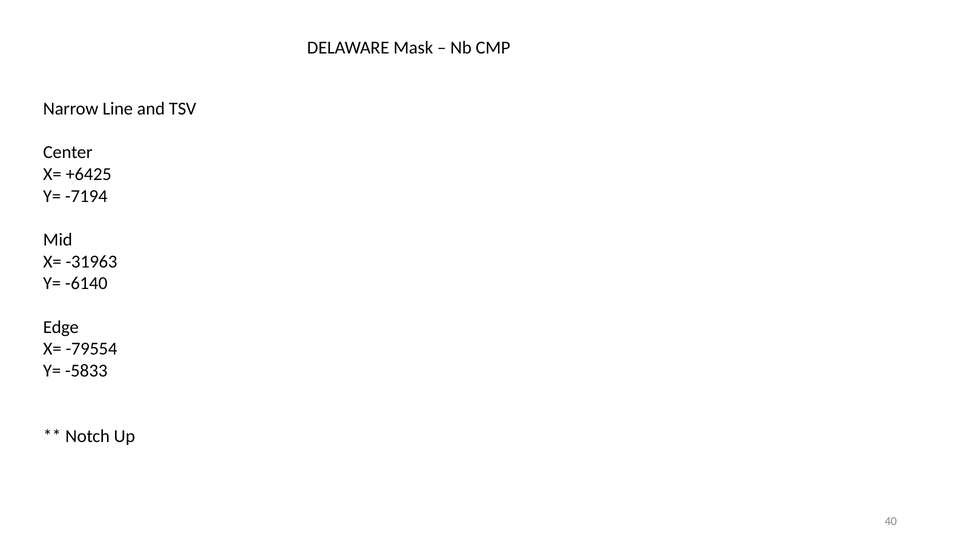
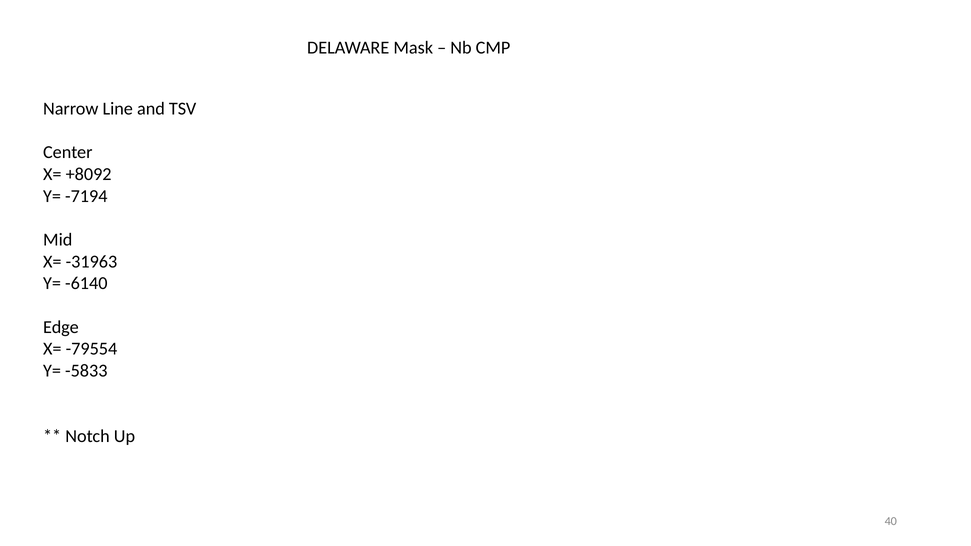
+6425: +6425 -> +8092
